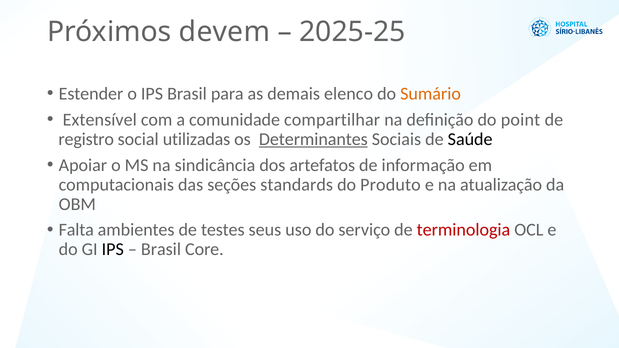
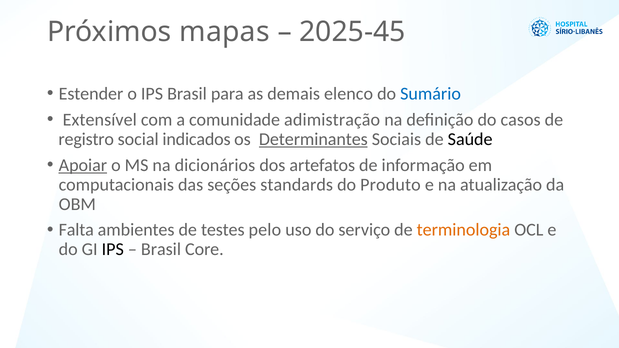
devem: devem -> mapas
2025-25: 2025-25 -> 2025-45
Sumário colour: orange -> blue
compartilhar: compartilhar -> adimistração
point: point -> casos
utilizadas: utilizadas -> indicados
Apoiar underline: none -> present
sindicância: sindicância -> dicionários
seus: seus -> pelo
terminologia colour: red -> orange
